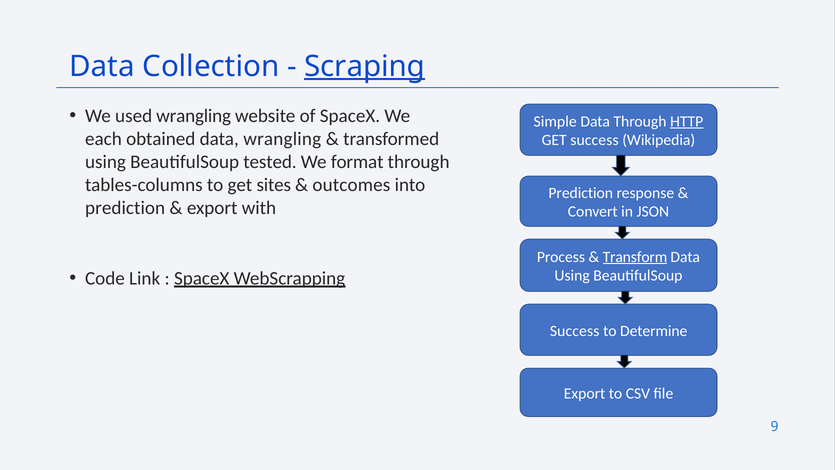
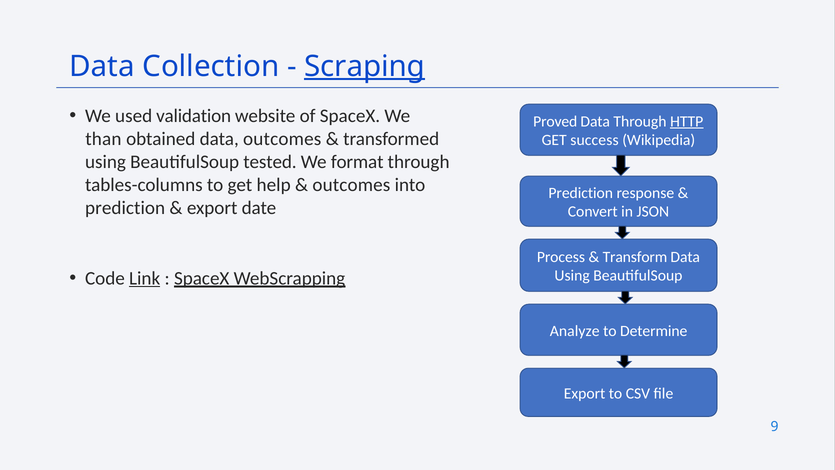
used wrangling: wrangling -> validation
Simple: Simple -> Proved
each: each -> than
data wrangling: wrangling -> outcomes
sites: sites -> help
with: with -> date
Transform underline: present -> none
Link underline: none -> present
Success at (575, 331): Success -> Analyze
